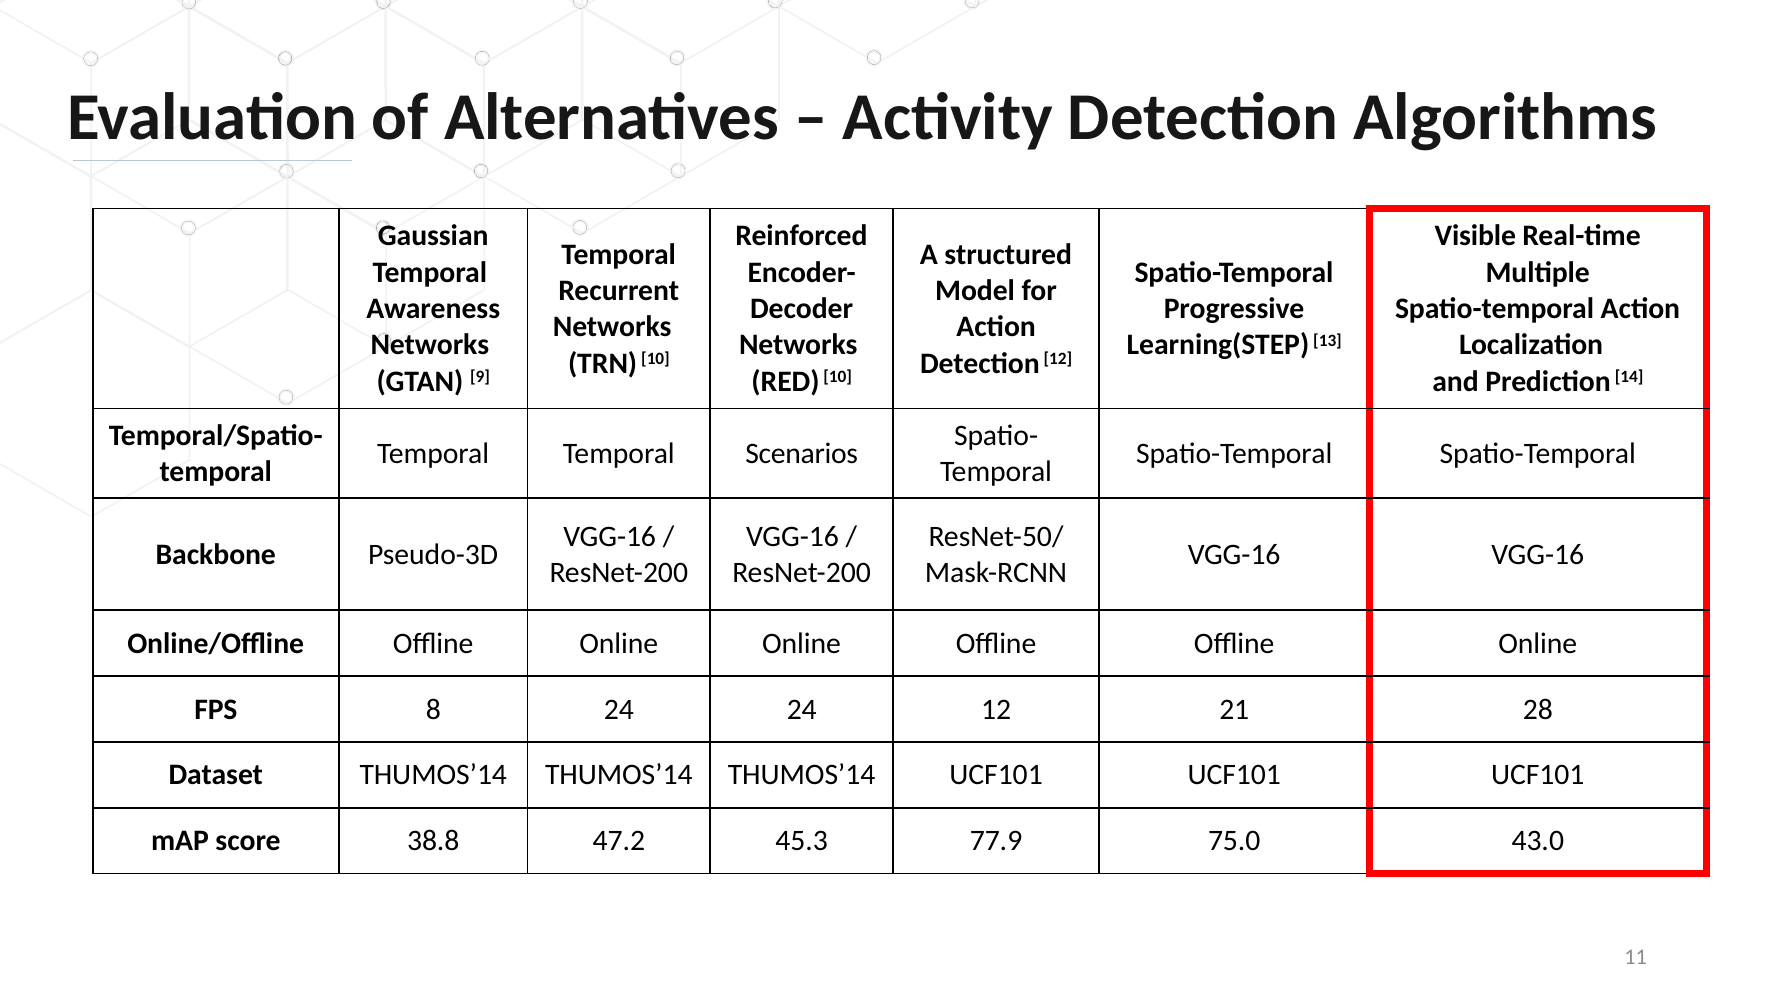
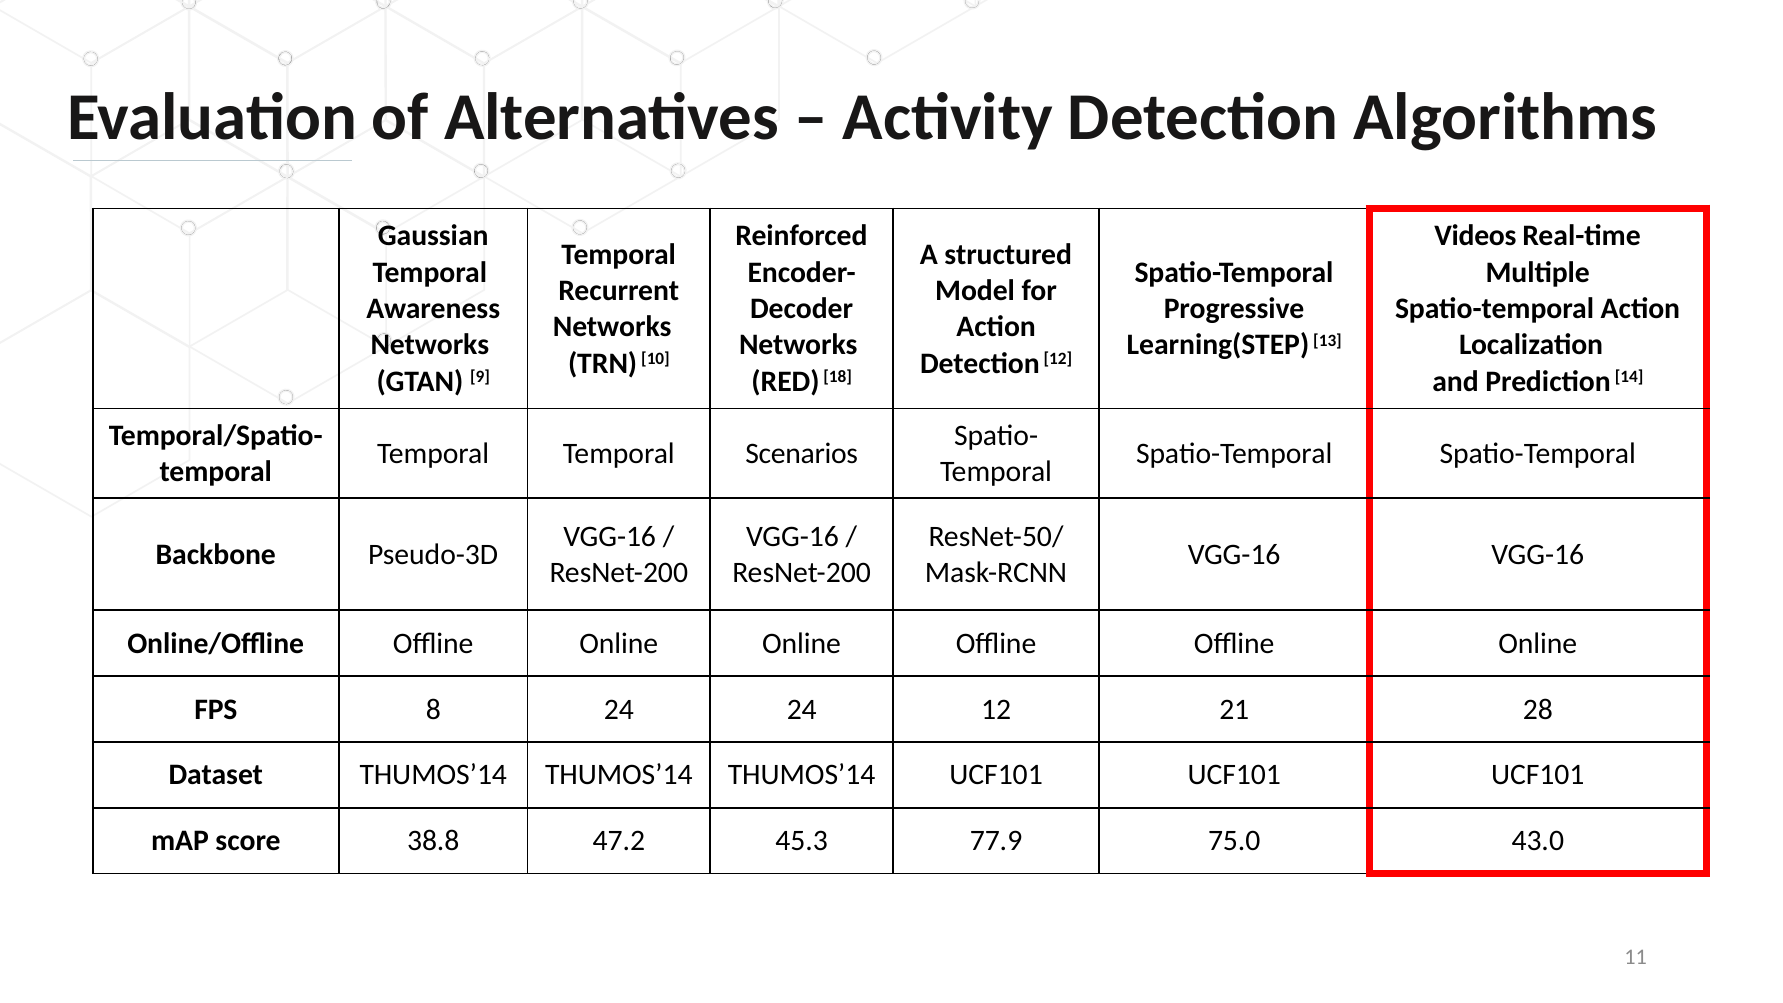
Visible: Visible -> Videos
10 at (838, 377): 10 -> 18
